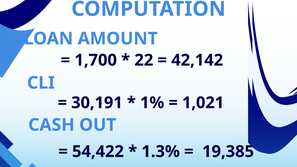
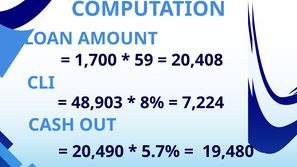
22: 22 -> 59
42,142: 42,142 -> 20,408
30,191: 30,191 -> 48,903
1%: 1% -> 8%
1,021: 1,021 -> 7,224
54,422: 54,422 -> 20,490
1.3%: 1.3% -> 5.7%
19,385: 19,385 -> 19,480
